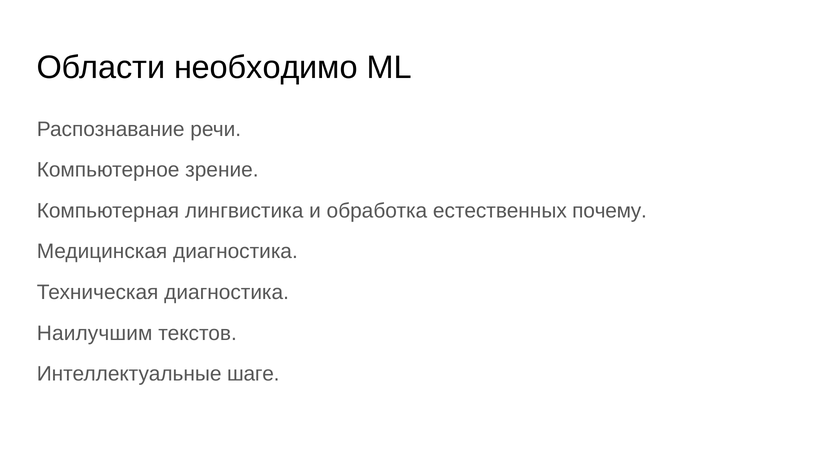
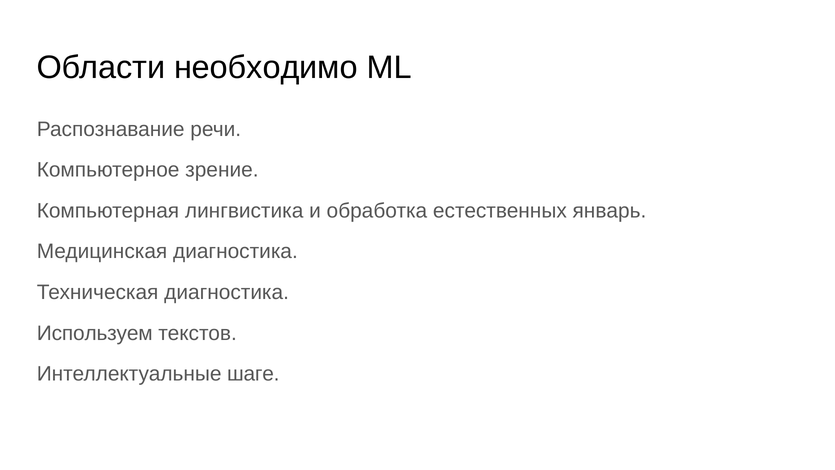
почему: почему -> январь
Наилучшим: Наилучшим -> Используем
